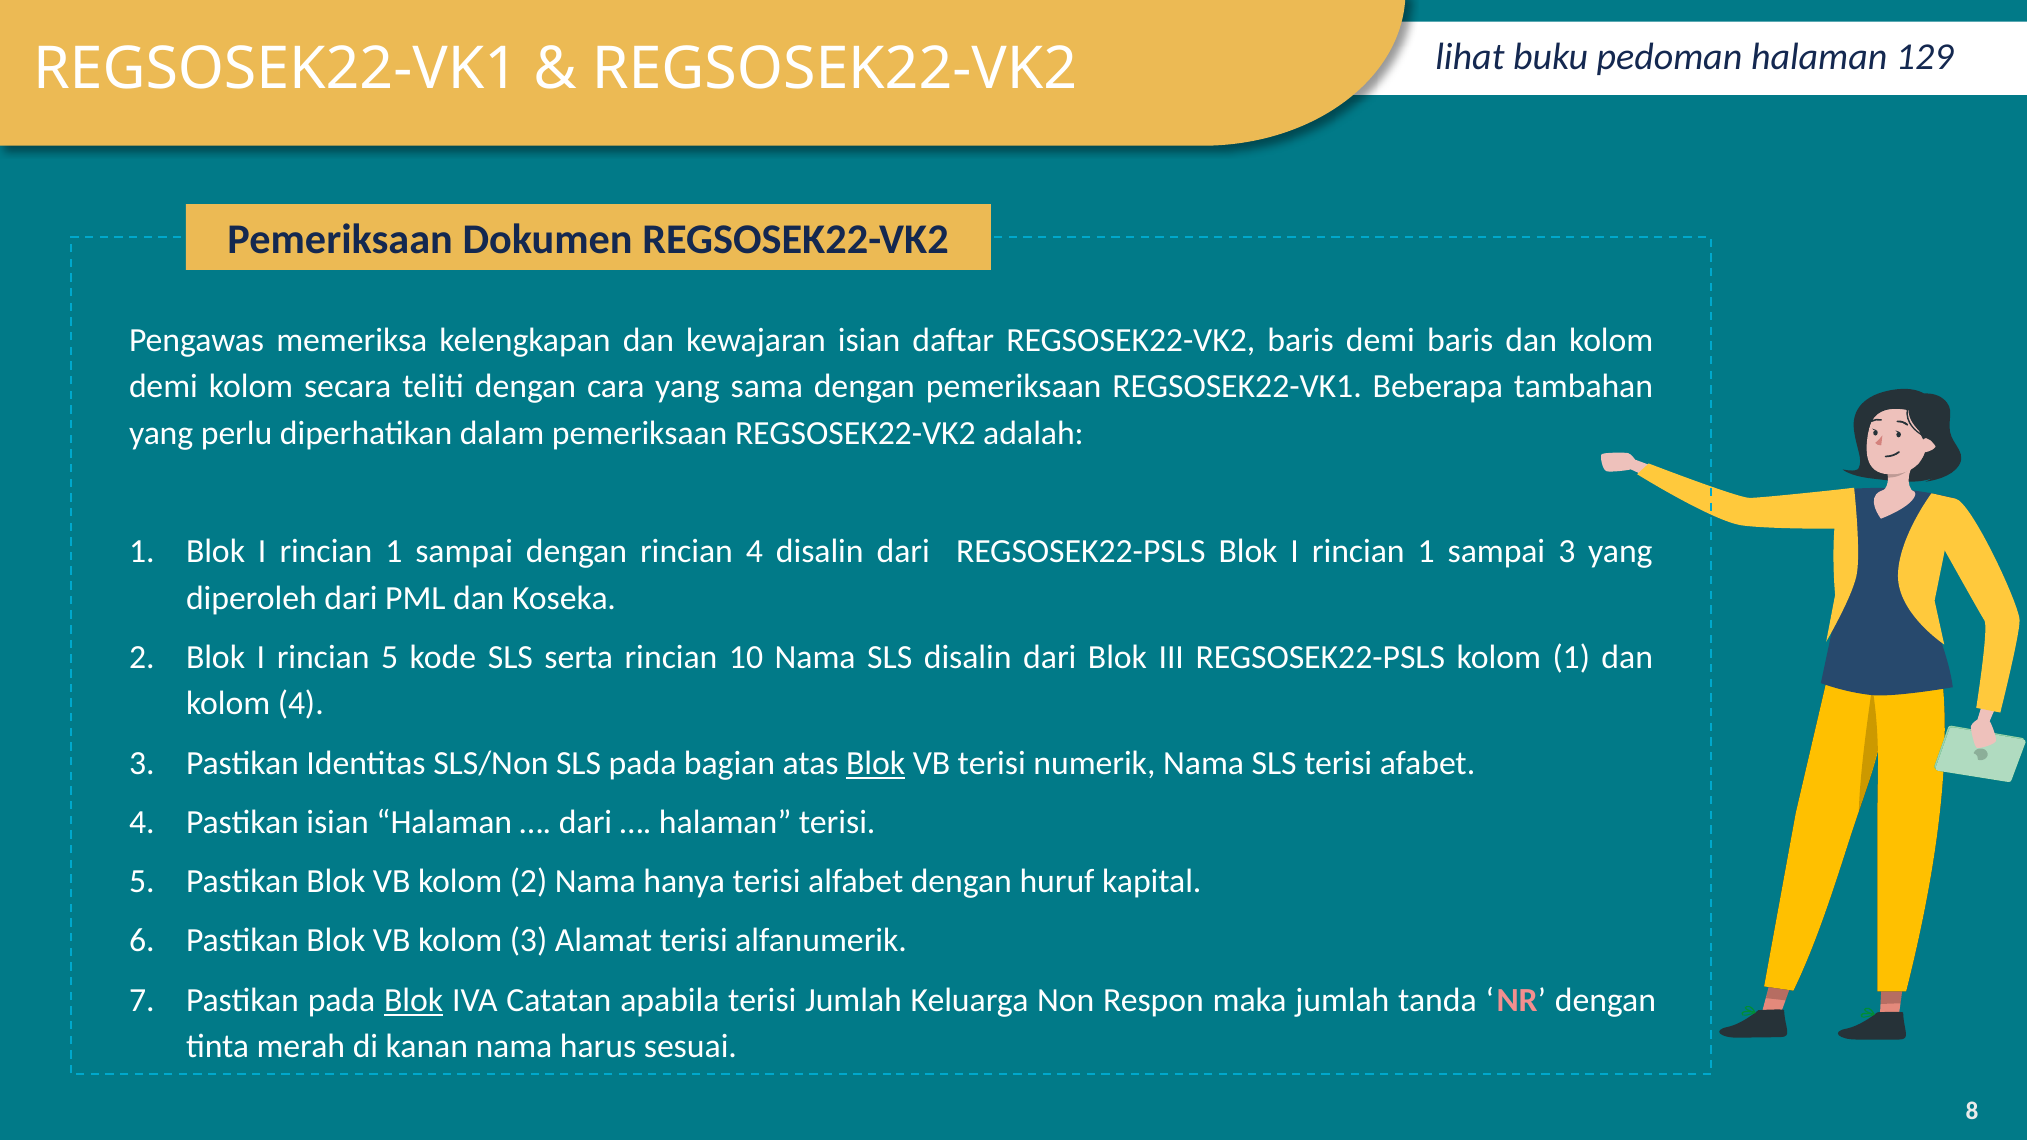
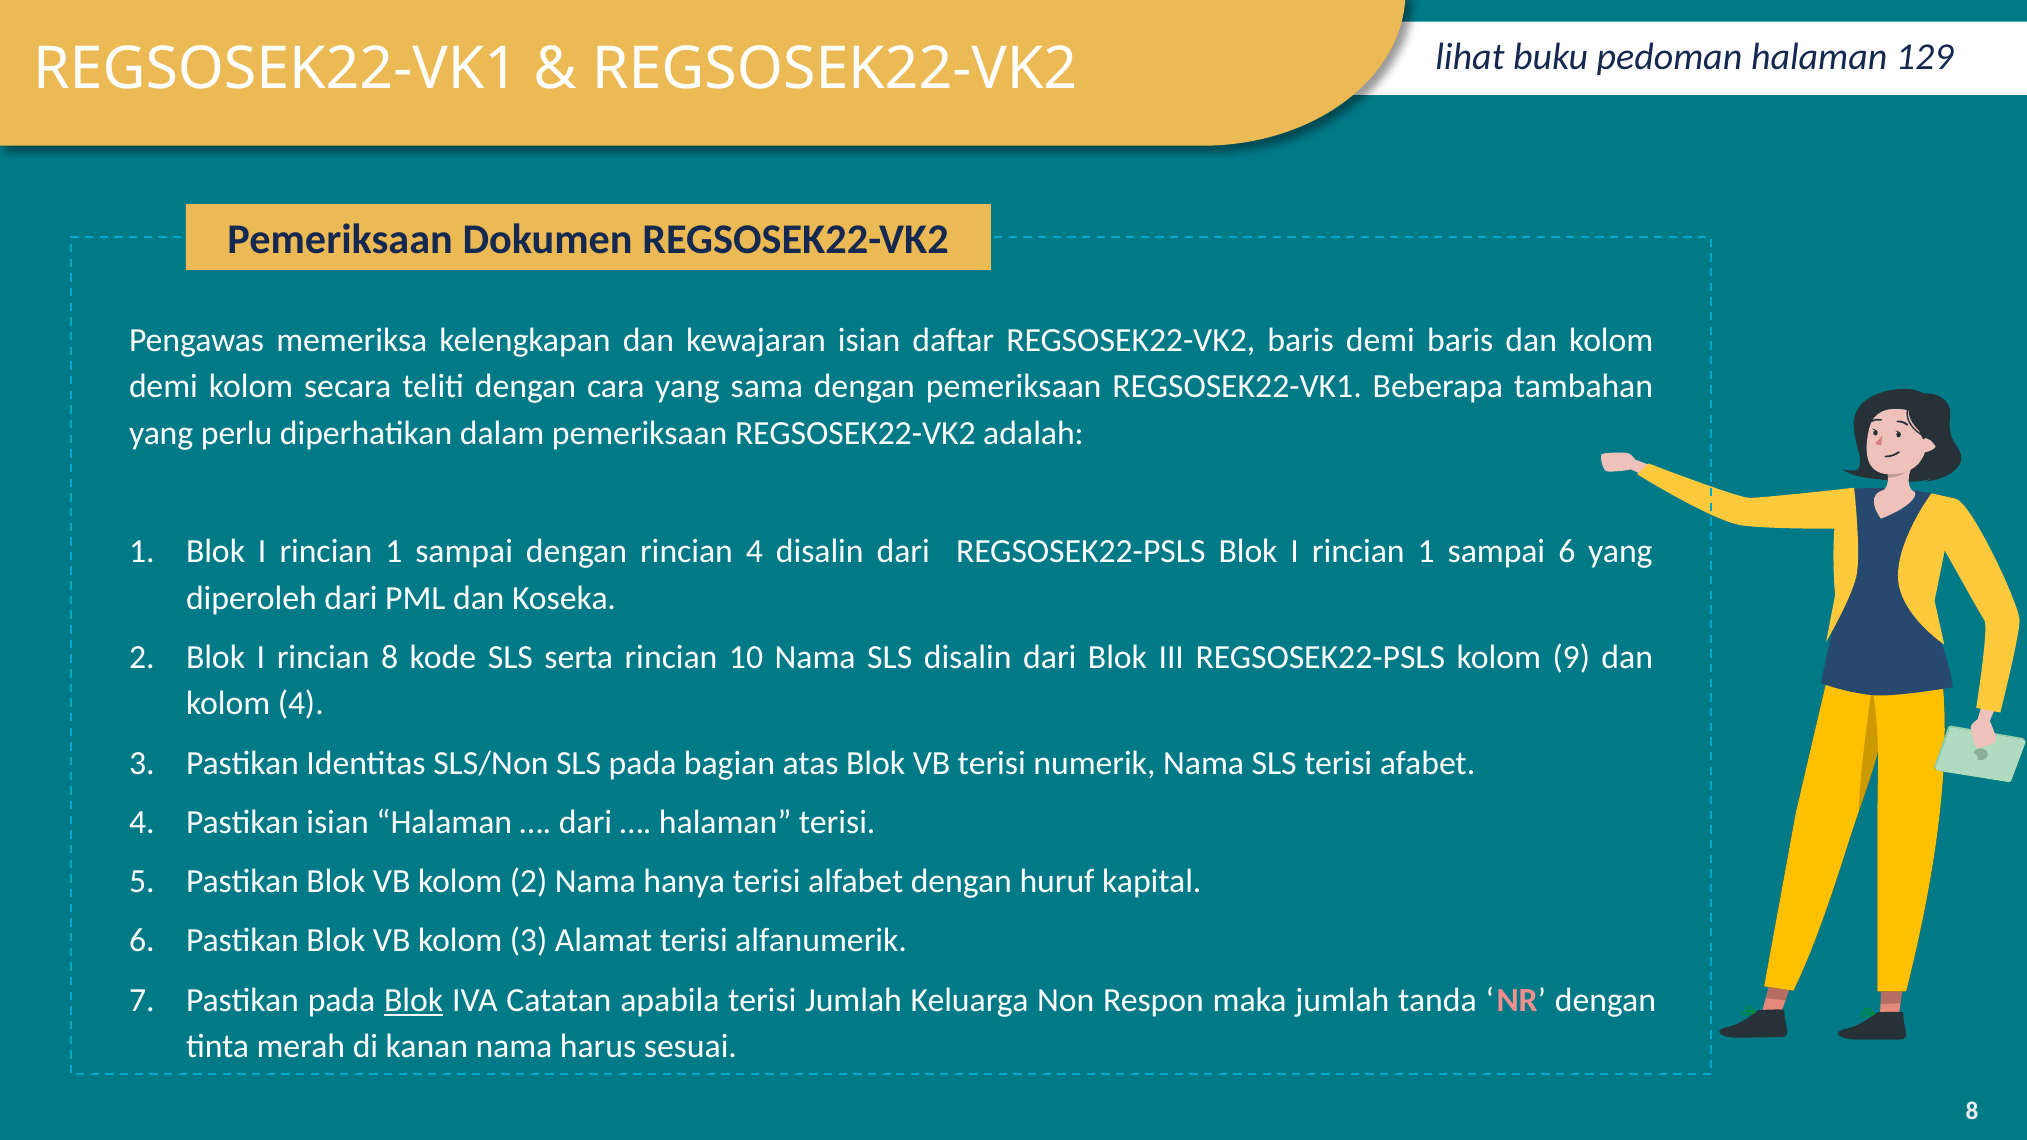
sampai 3: 3 -> 6
rincian 5: 5 -> 8
kolom 1: 1 -> 9
Blok at (876, 763) underline: present -> none
